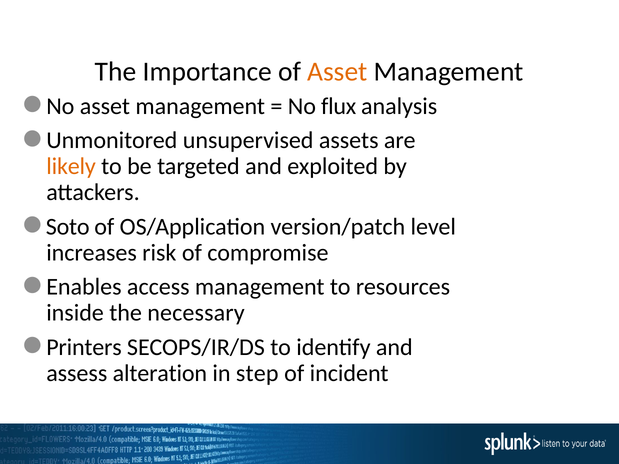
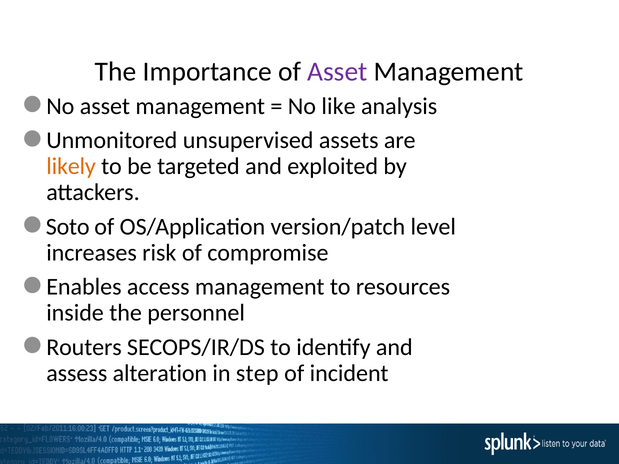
Asset at (337, 72) colour: orange -> purple
flux: flux -> like
necessary: necessary -> personnel
Printers: Printers -> Routers
